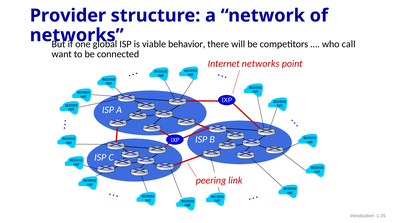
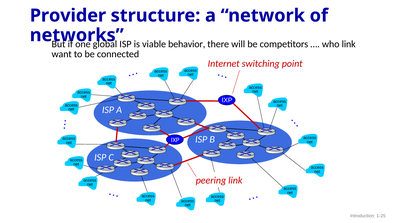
who call: call -> link
Internet networks: networks -> switching
